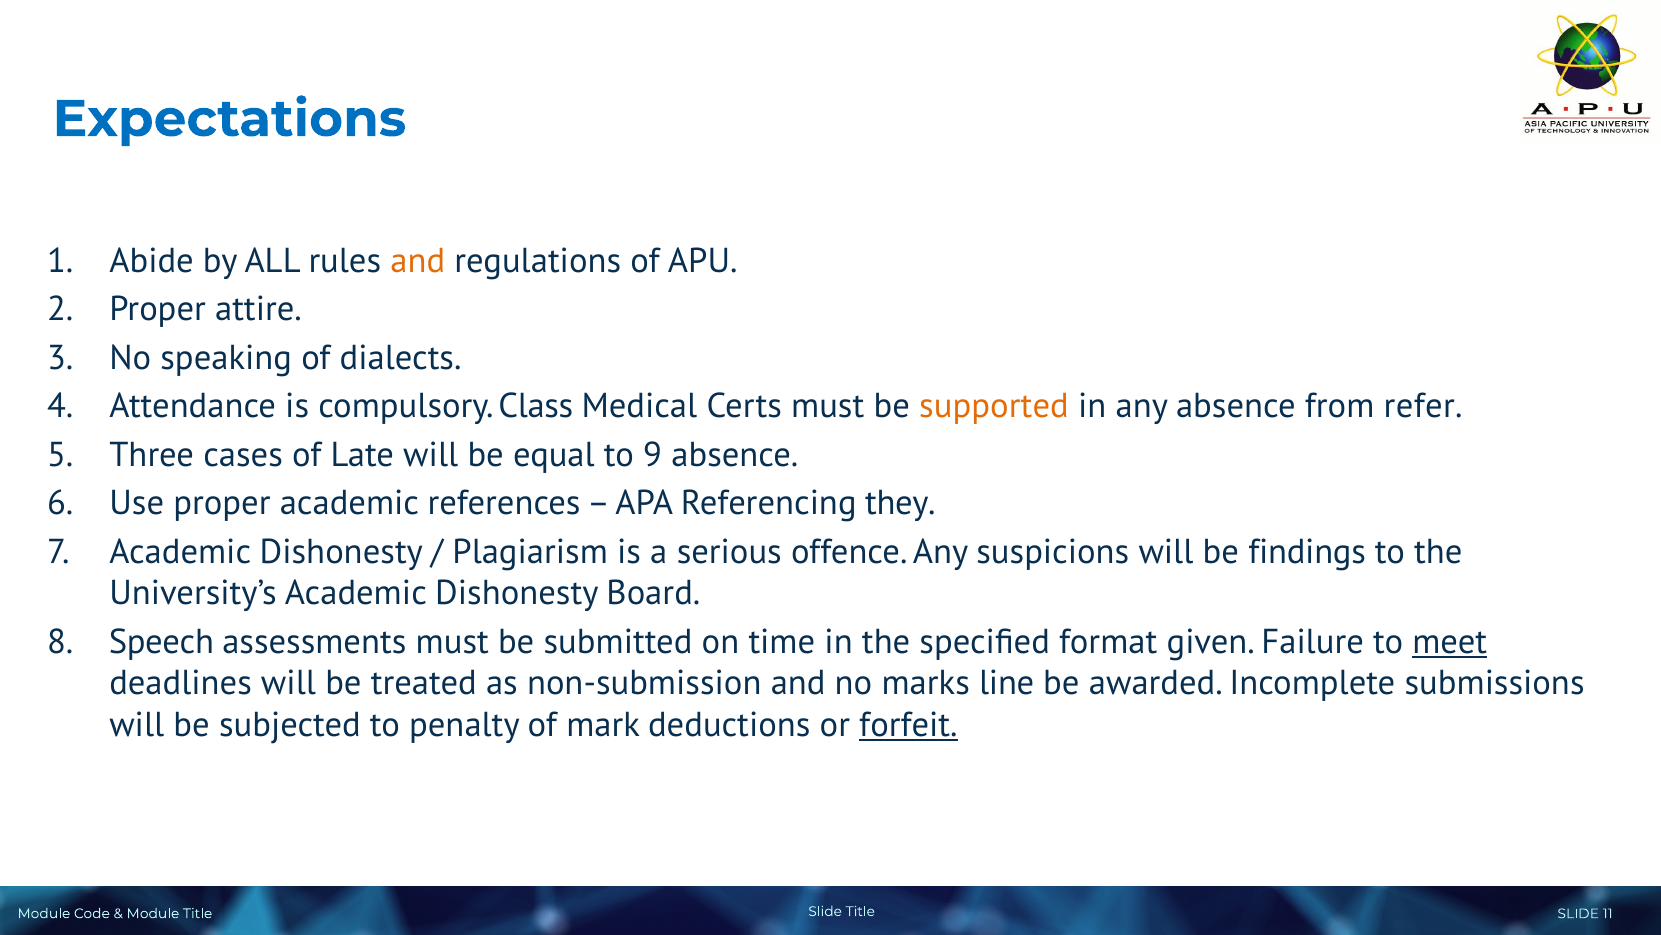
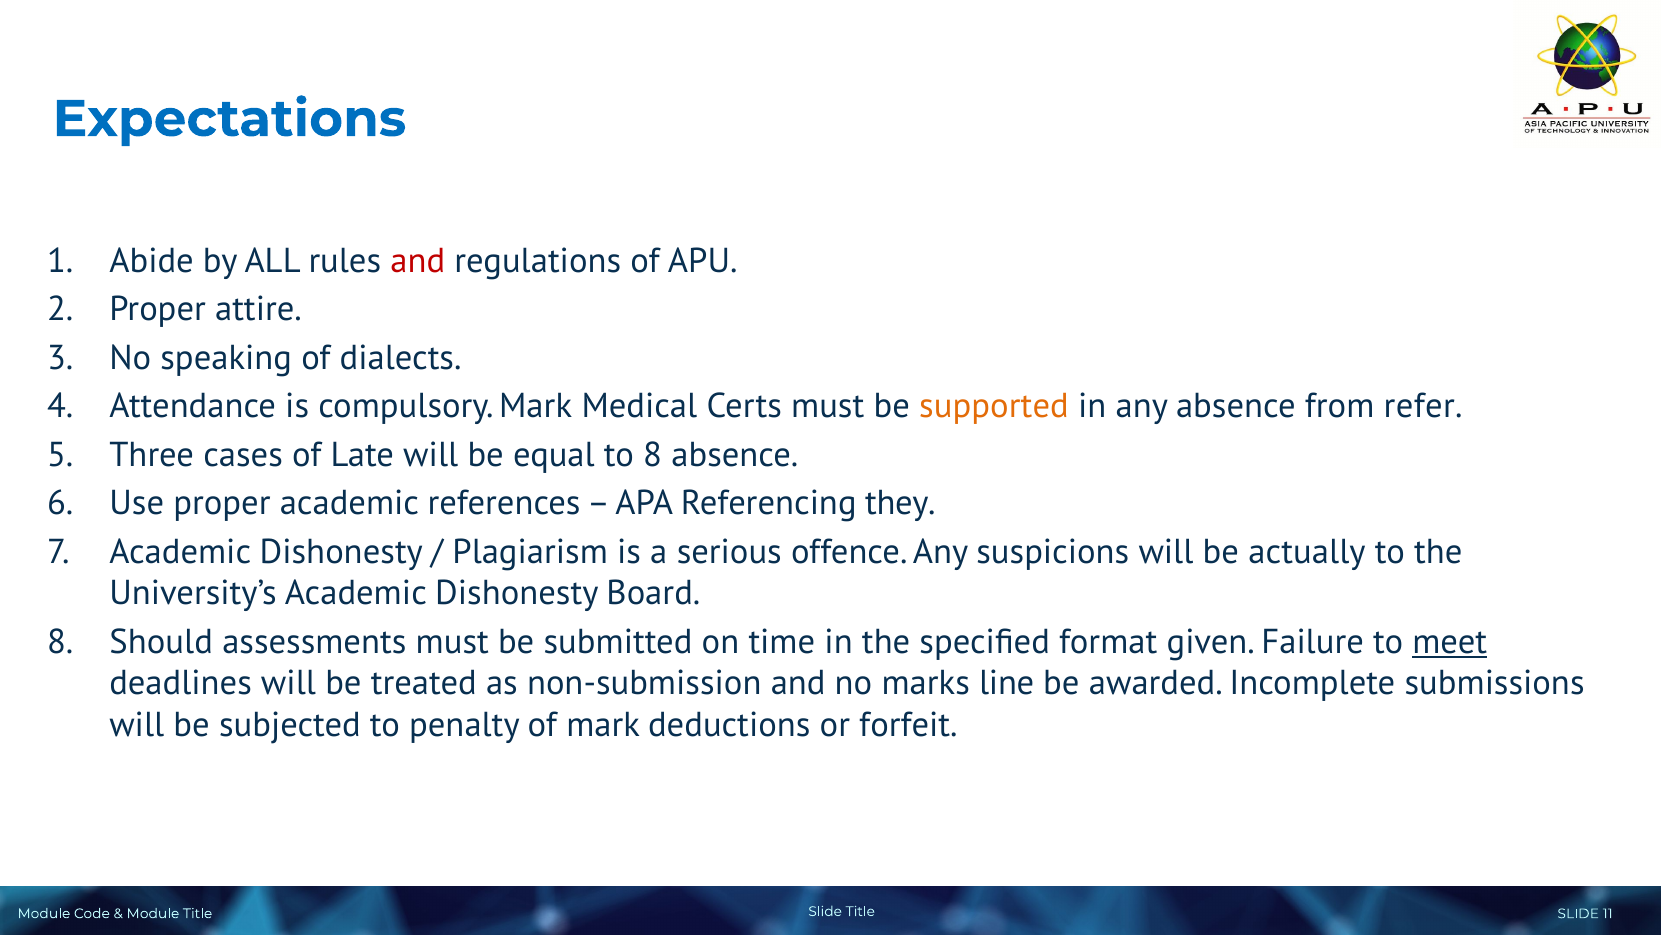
and at (418, 261) colour: orange -> red
compulsory Class: Class -> Mark
to 9: 9 -> 8
findings: findings -> actually
Speech: Speech -> Should
forfeit underline: present -> none
